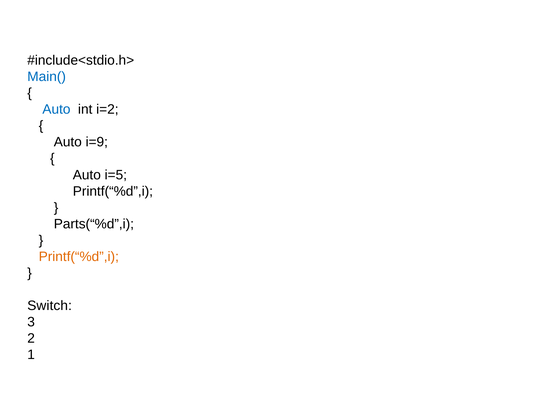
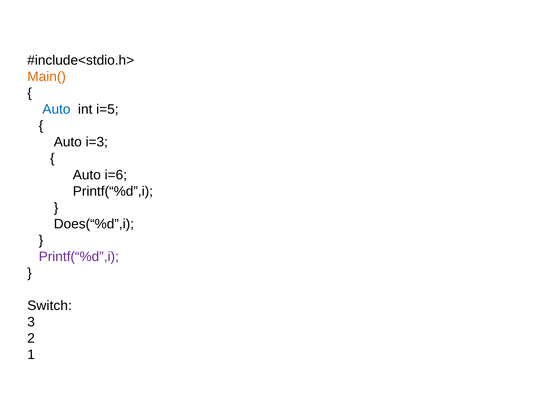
Main( colour: blue -> orange
i=2: i=2 -> i=5
i=9: i=9 -> i=3
i=5: i=5 -> i=6
Parts(“%d”,i: Parts(“%d”,i -> Does(“%d”,i
Printf(“%d”,i at (79, 257) colour: orange -> purple
